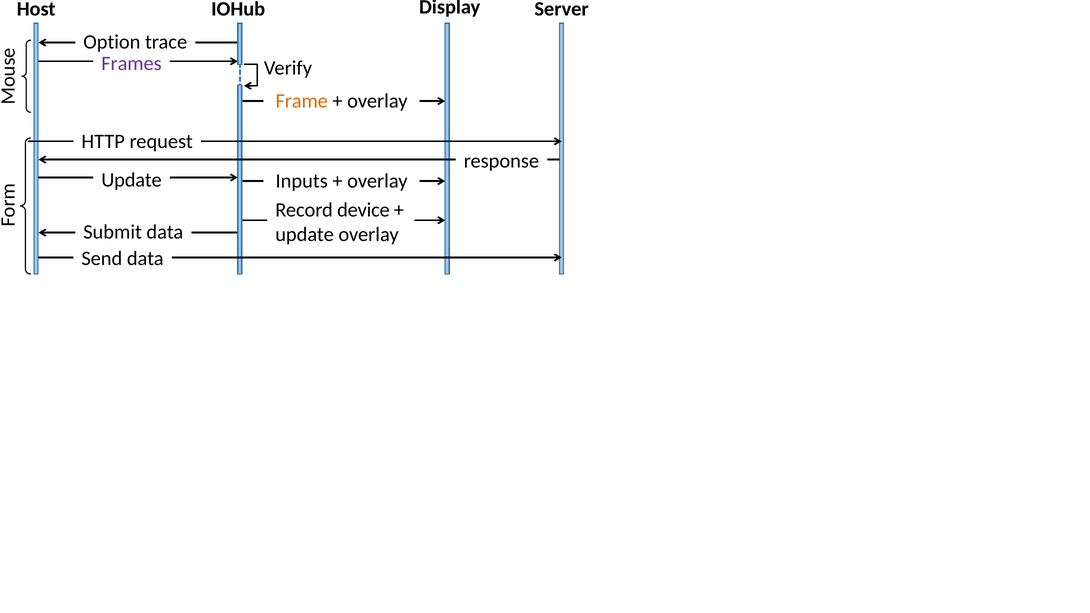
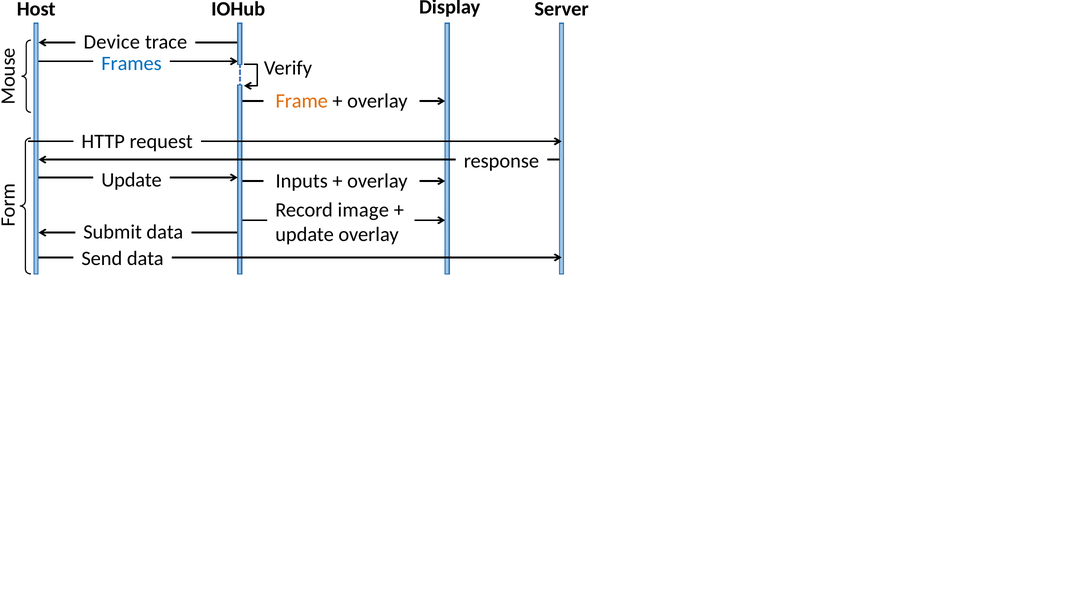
Option: Option -> Device
Frames colour: purple -> blue
device: device -> image
